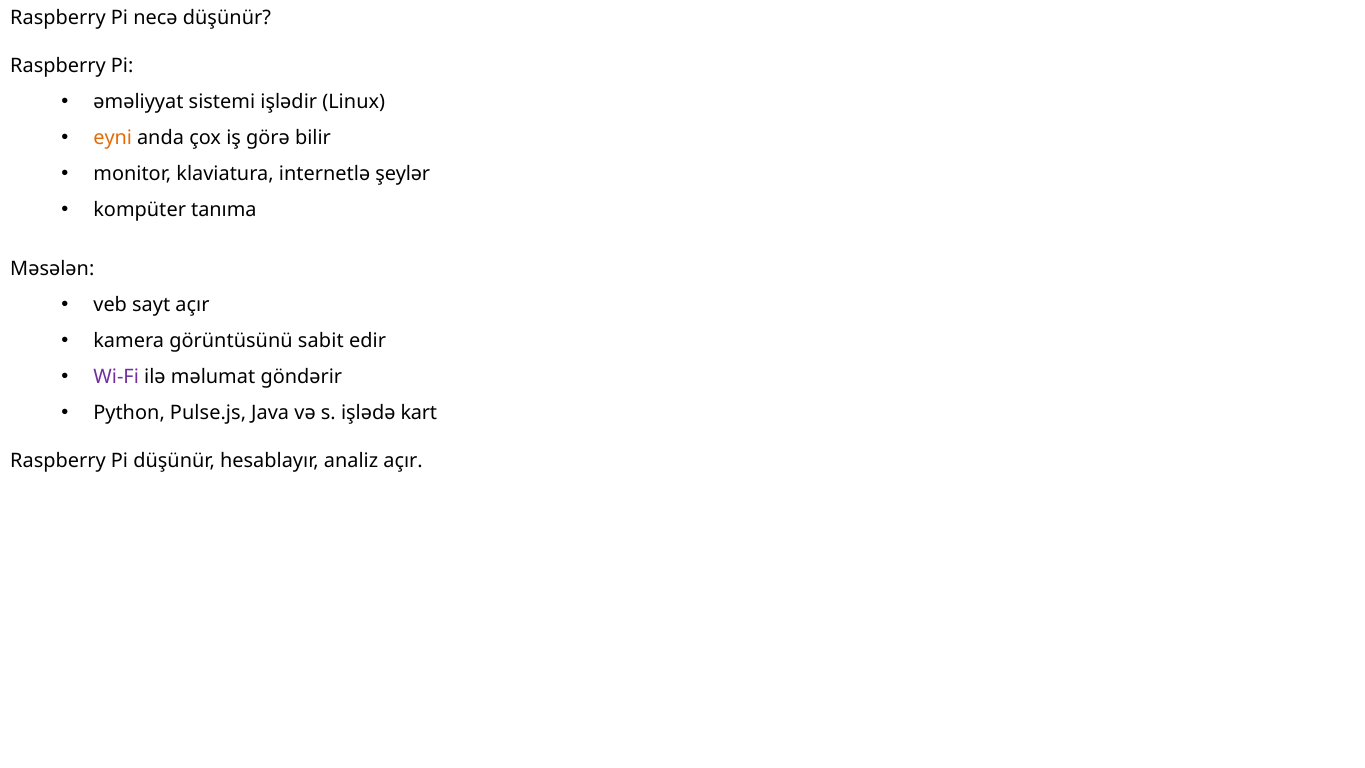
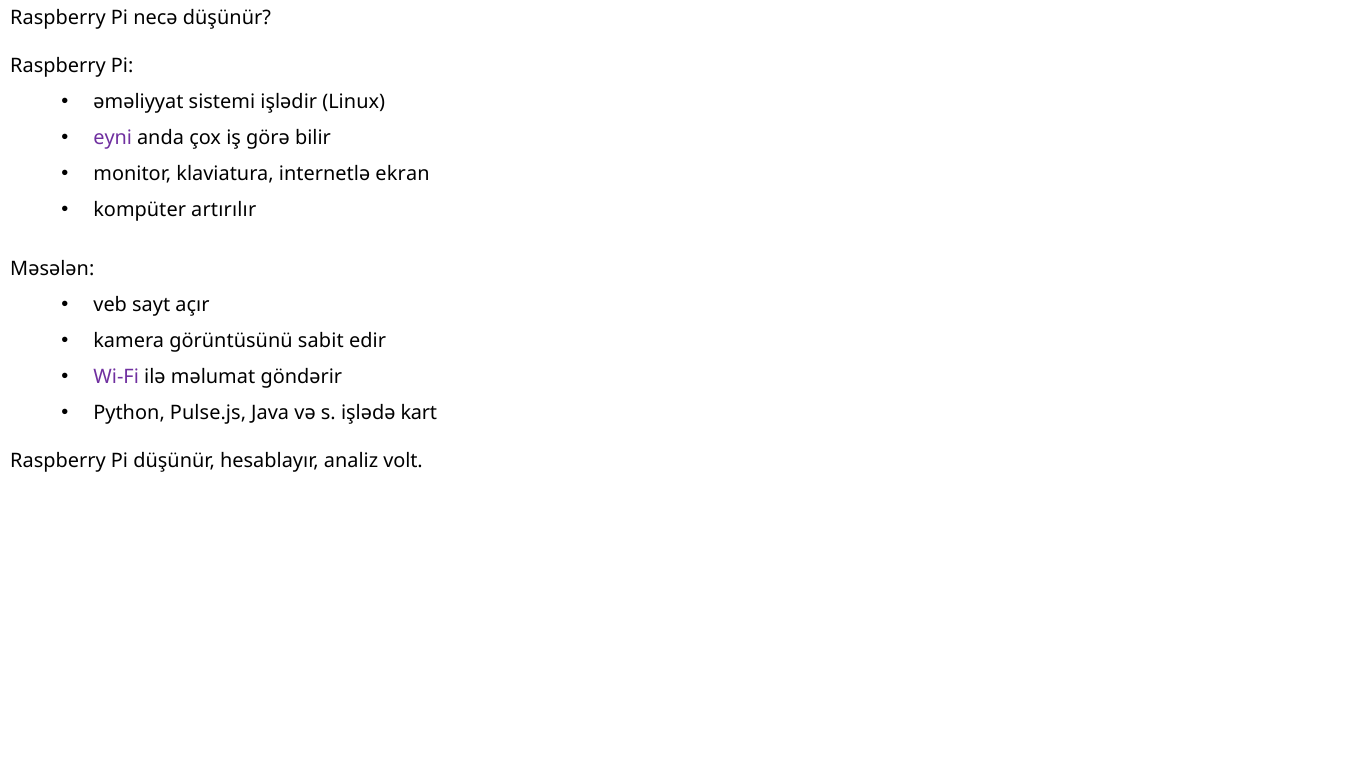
eyni colour: orange -> purple
şeylər: şeylər -> ekran
tanıma: tanıma -> artırılır
analiz açır: açır -> volt
